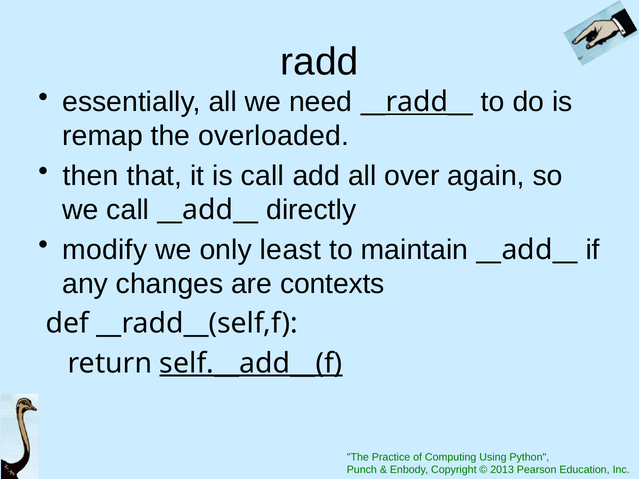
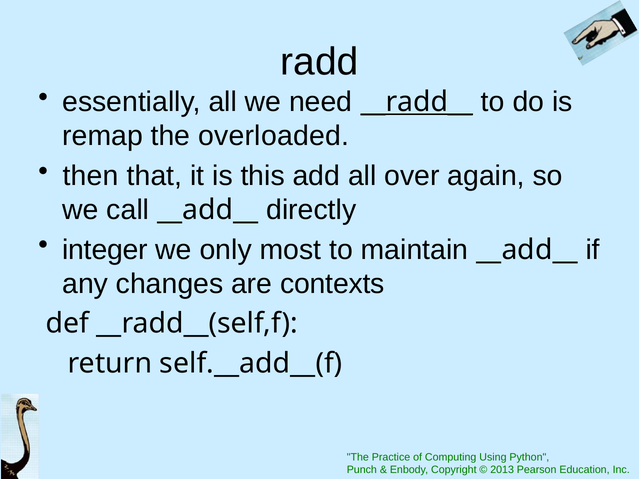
is call: call -> this
modify: modify -> integer
least: least -> most
self.__add__(f underline: present -> none
